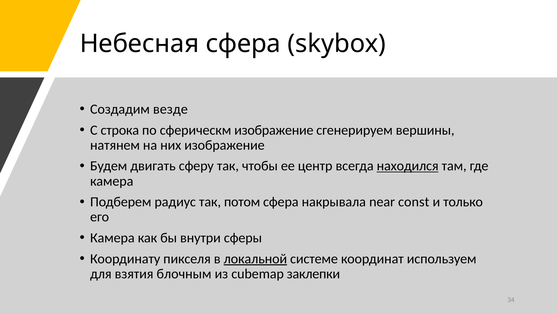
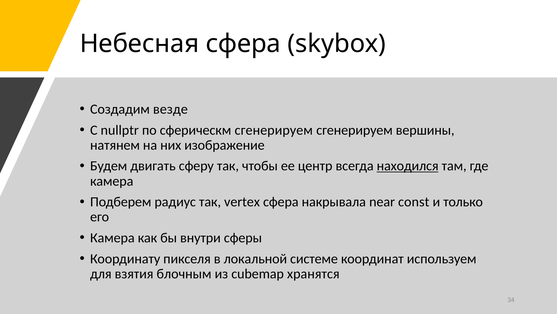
строка: строка -> nullptr
сферическм изображение: изображение -> сгенерируем
потом: потом -> vertex
локальной underline: present -> none
заклепки: заклепки -> хранятся
